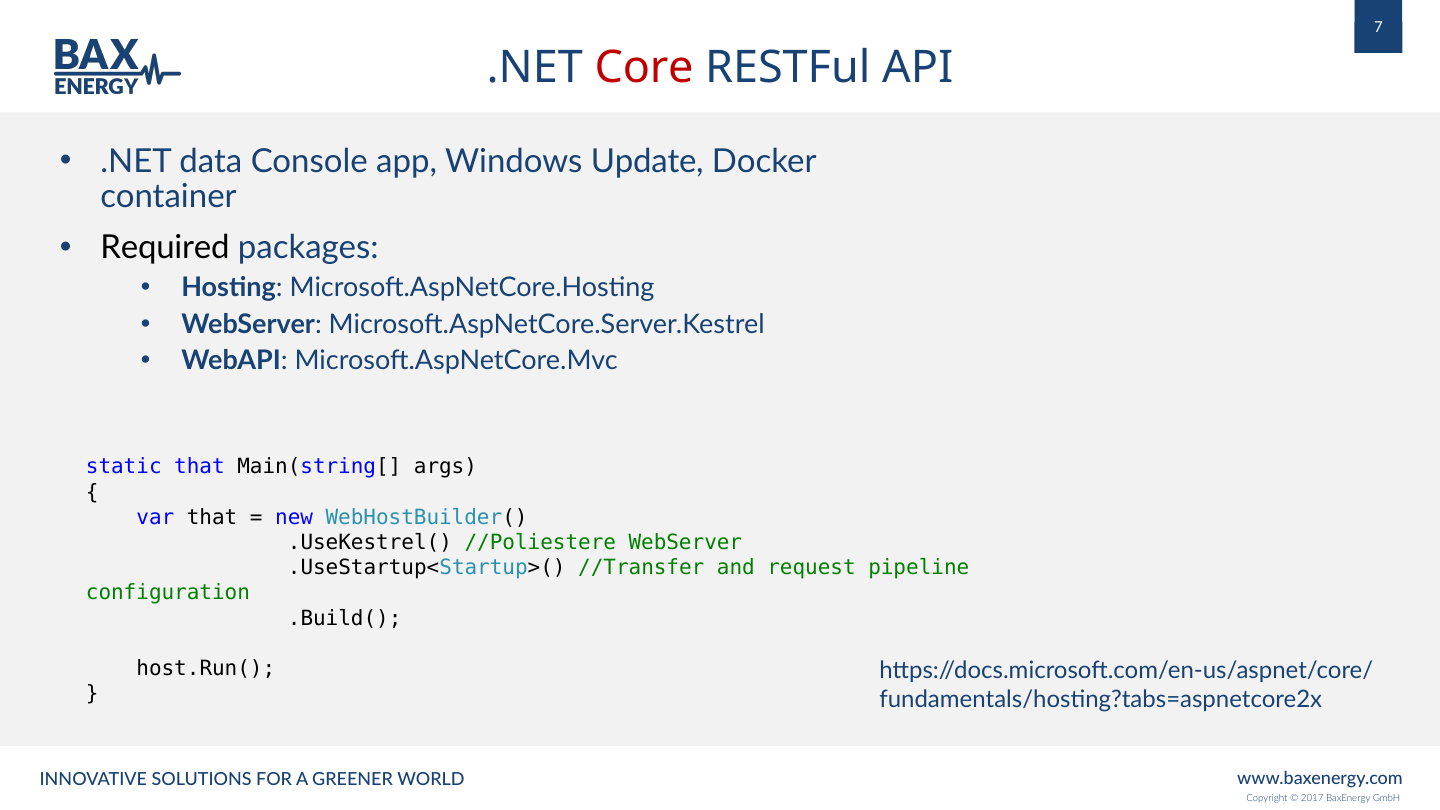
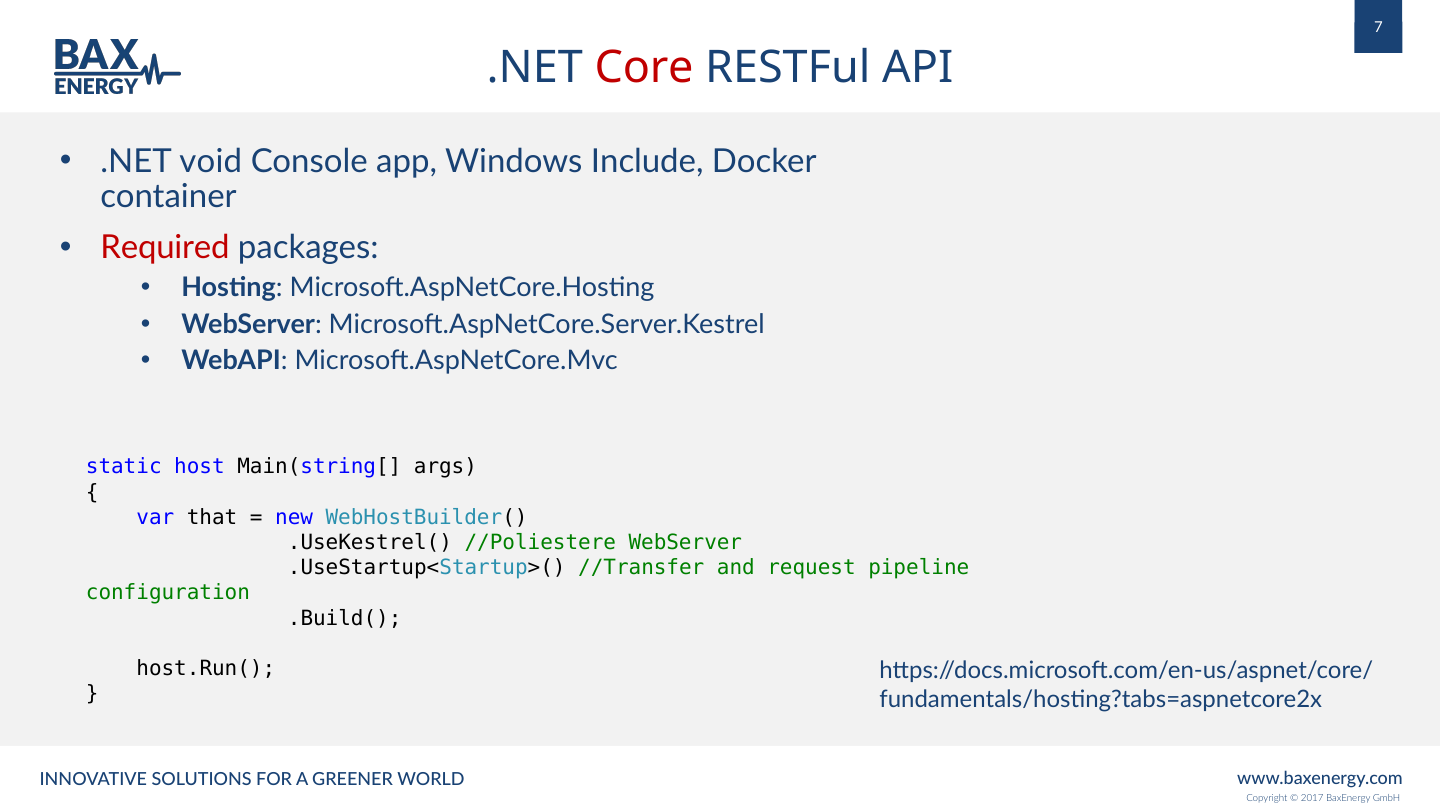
data: data -> void
Update: Update -> Include
Required colour: black -> red
static that: that -> host
